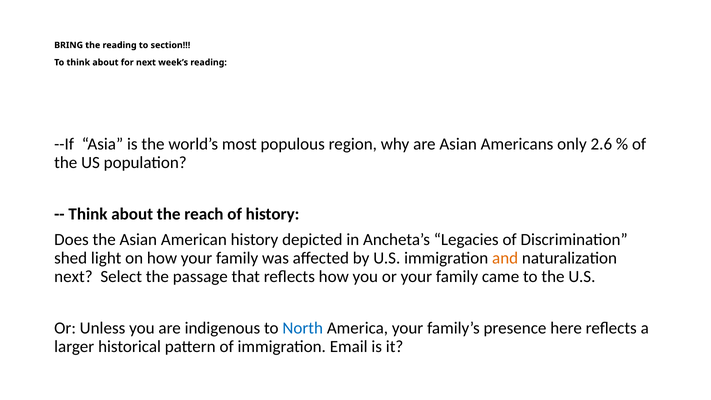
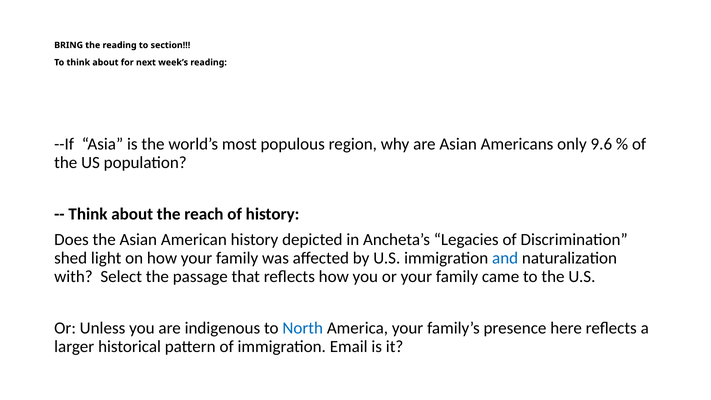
2.6: 2.6 -> 9.6
and colour: orange -> blue
next at (73, 277): next -> with
